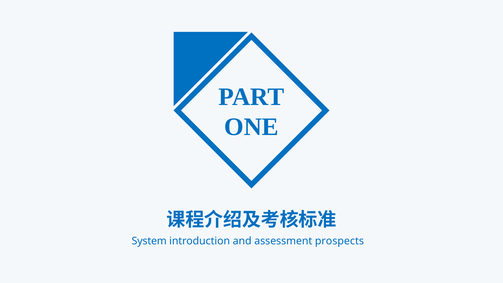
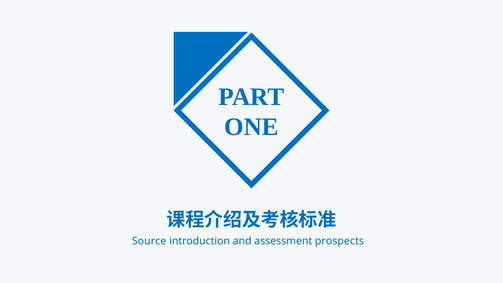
System: System -> Source
